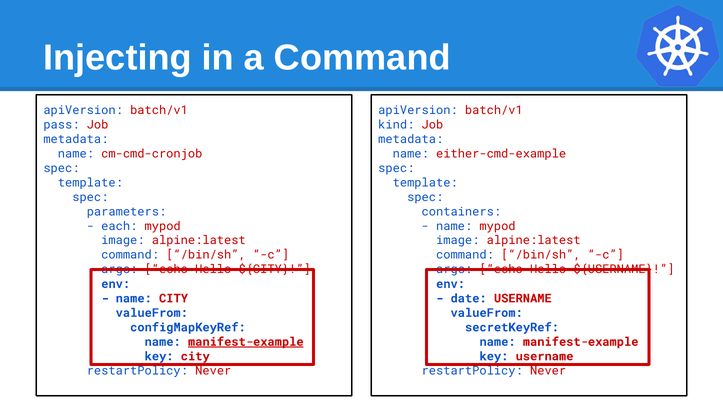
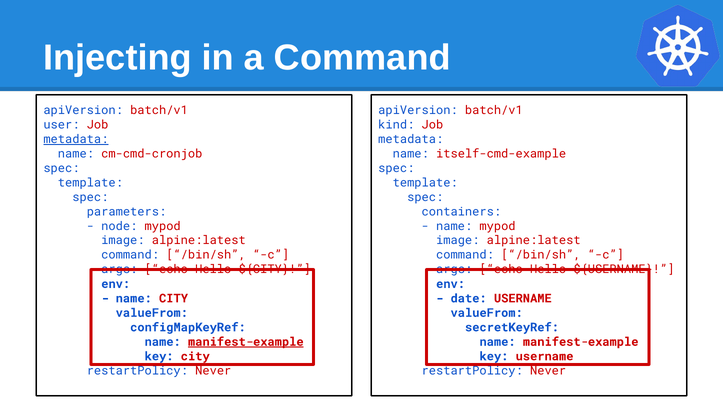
pass: pass -> user
metadata at (76, 139) underline: none -> present
either-cmd-example: either-cmd-example -> itself-cmd-example
each: each -> node
